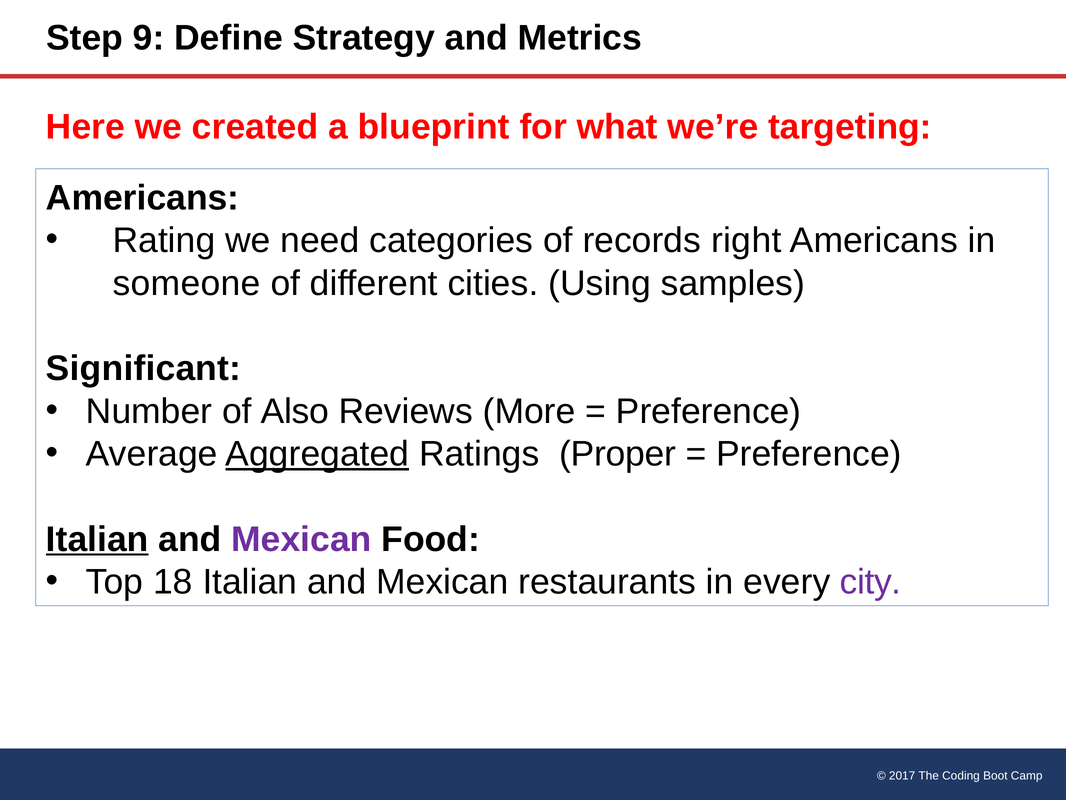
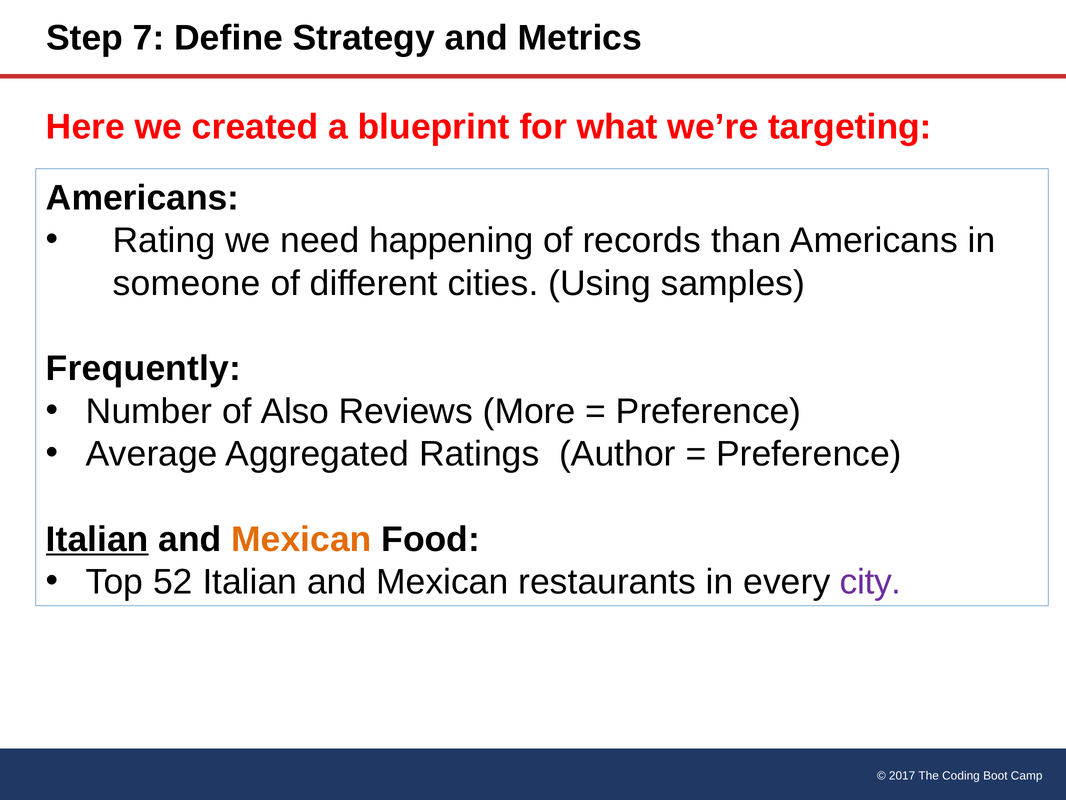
9: 9 -> 7
categories: categories -> happening
right: right -> than
Significant: Significant -> Frequently
Aggregated underline: present -> none
Proper: Proper -> Author
Mexican at (301, 539) colour: purple -> orange
18: 18 -> 52
